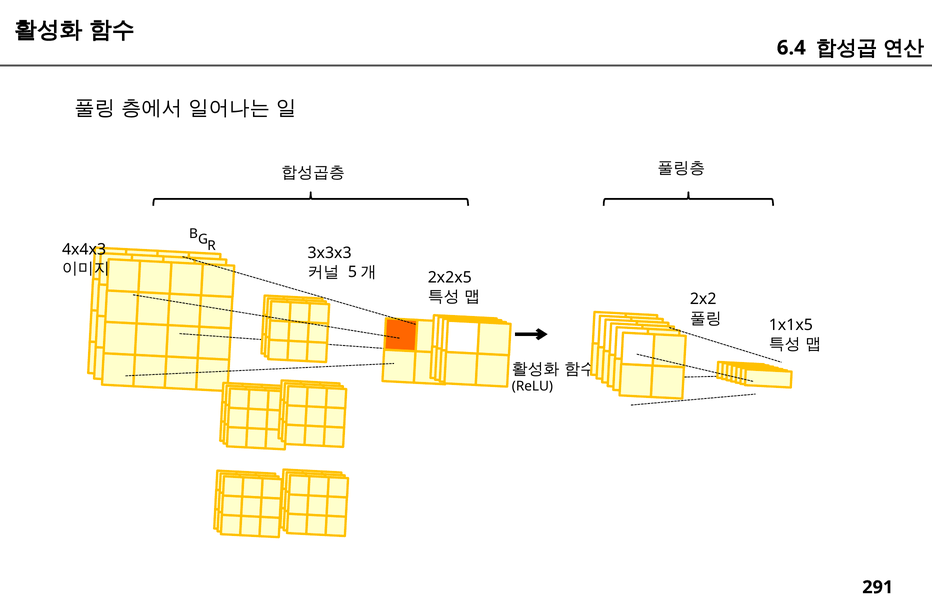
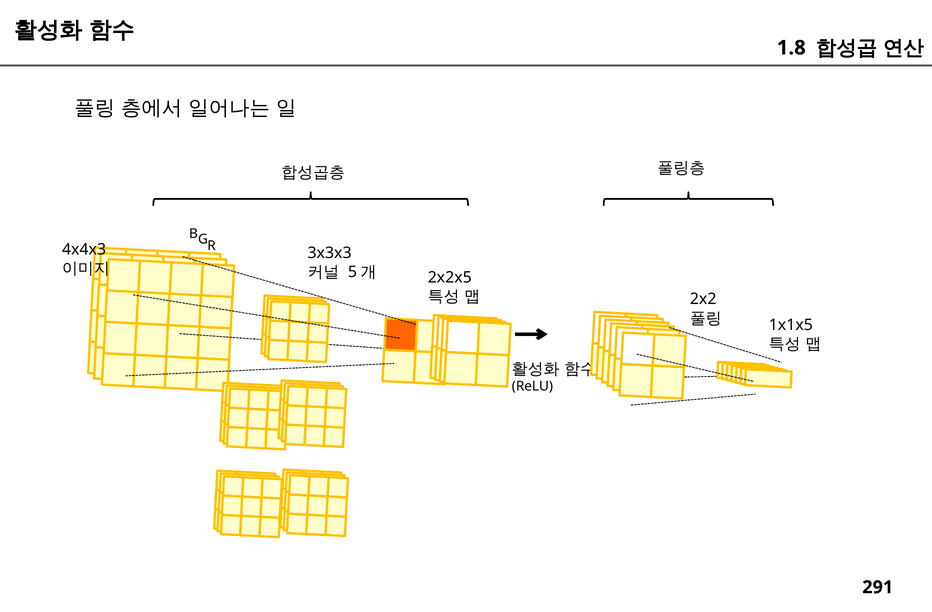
6.4: 6.4 -> 1.8
